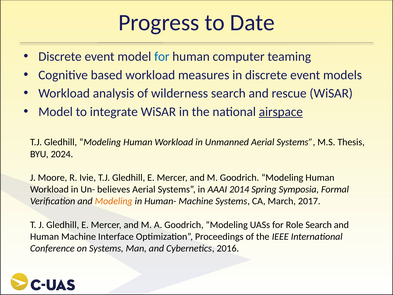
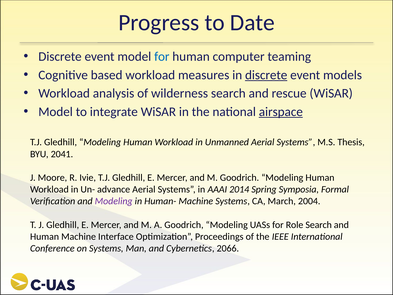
discrete at (266, 75) underline: none -> present
2024: 2024 -> 2041
believes: believes -> advance
Modeling at (114, 201) colour: orange -> purple
2017: 2017 -> 2004
2016: 2016 -> 2066
